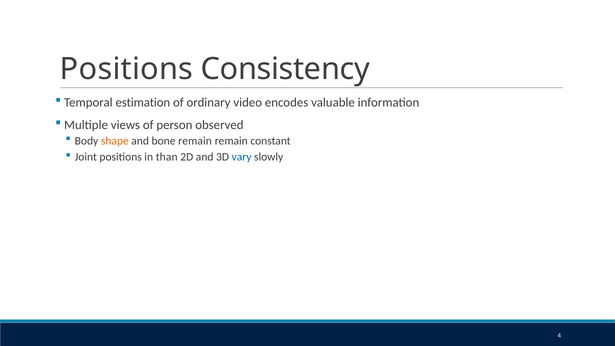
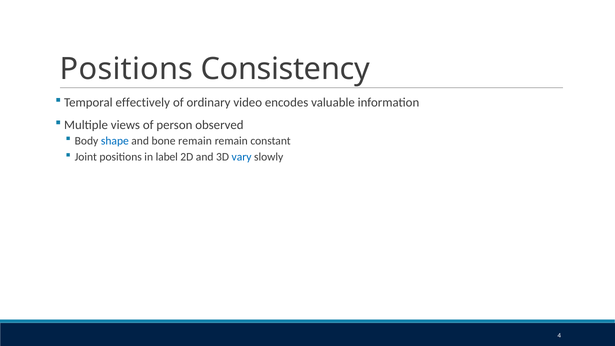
estimation: estimation -> effectively
shape colour: orange -> blue
than: than -> label
